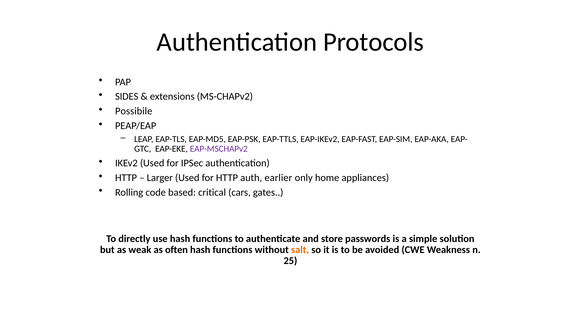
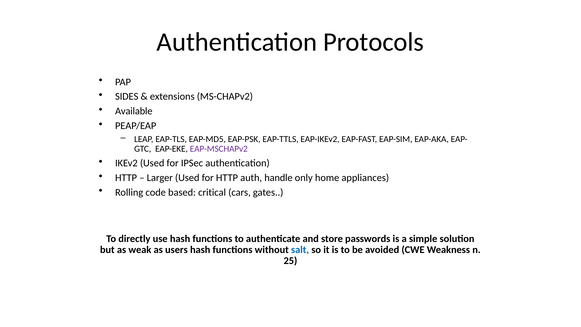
Possibile: Possibile -> Available
earlier: earlier -> handle
often: often -> users
salt colour: orange -> blue
